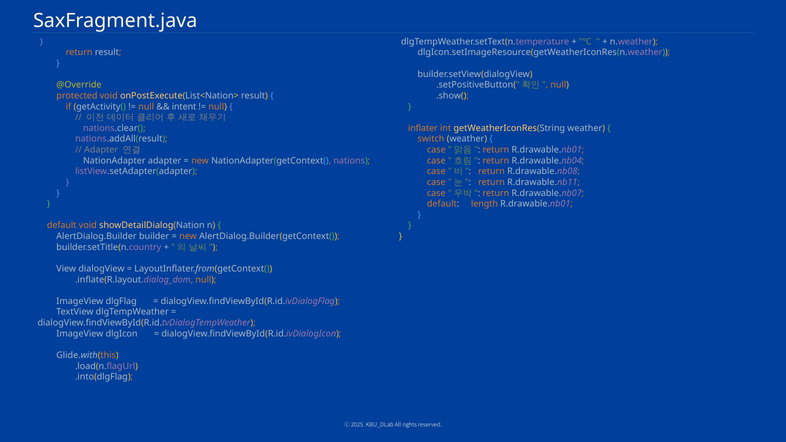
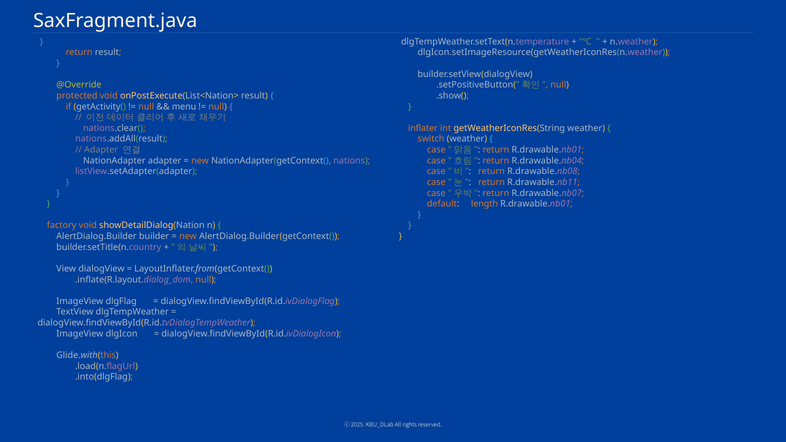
intent: intent -> menu
default at (62, 226): default -> factory
